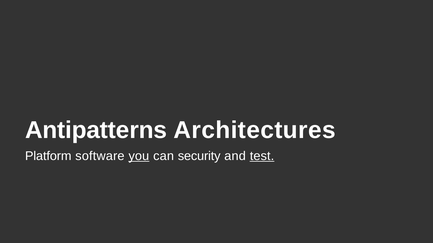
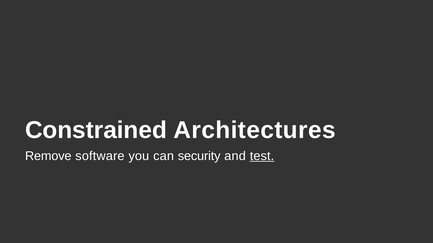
Antipatterns: Antipatterns -> Constrained
Platform: Platform -> Remove
you underline: present -> none
